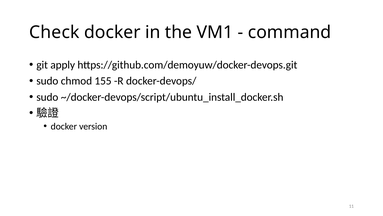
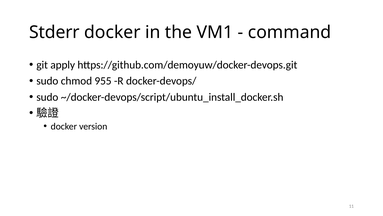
Check: Check -> Stderr
155: 155 -> 955
